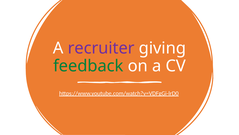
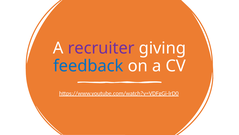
feedback colour: green -> blue
